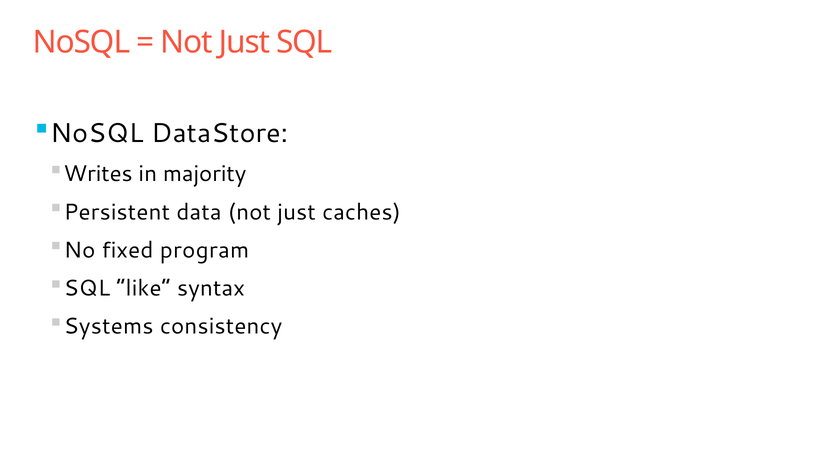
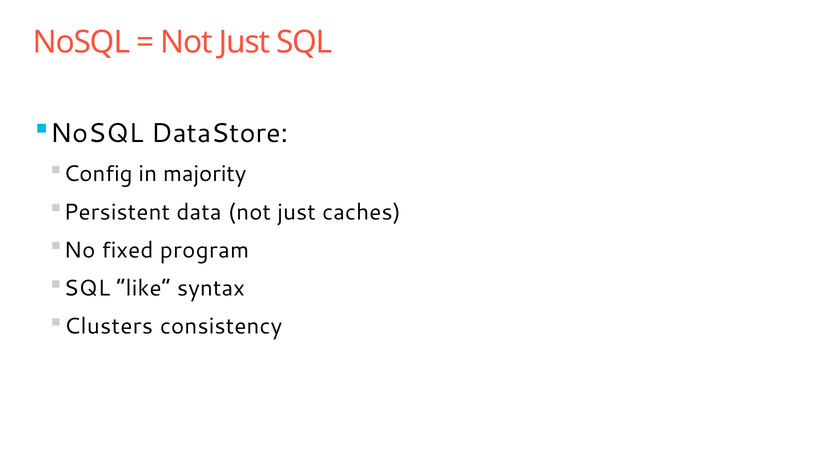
Writes: Writes -> Config
Systems: Systems -> Clusters
